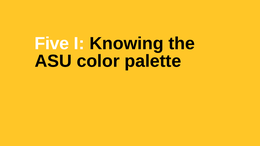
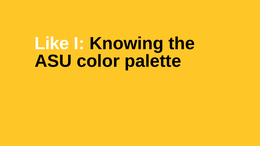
Five: Five -> Like
